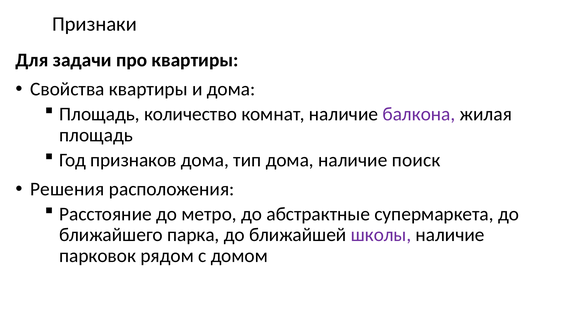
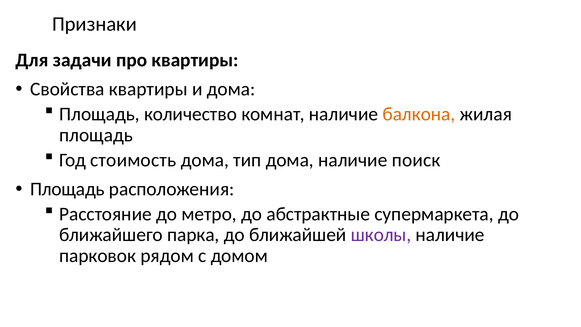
балкона colour: purple -> orange
признаков: признаков -> стоимость
Решения at (67, 189): Решения -> Площадь
